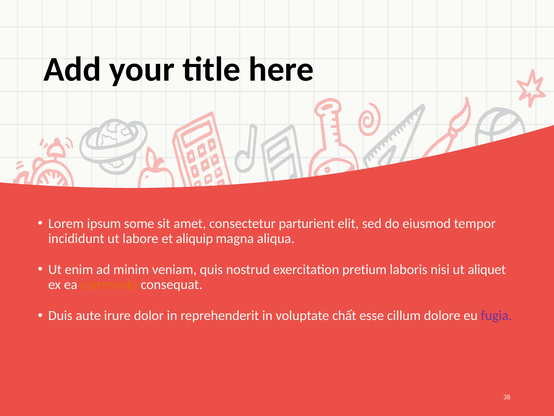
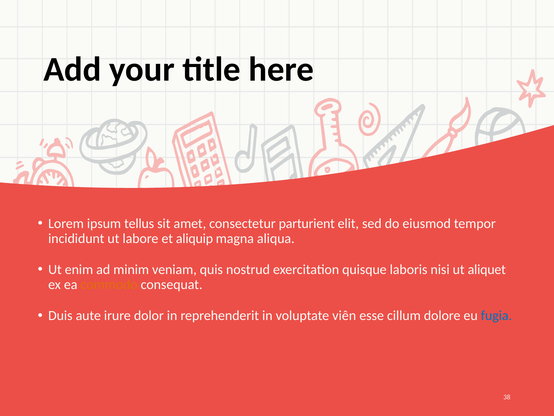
some: some -> tellus
pretium: pretium -> quisque
chất: chất -> viên
fugia colour: purple -> blue
